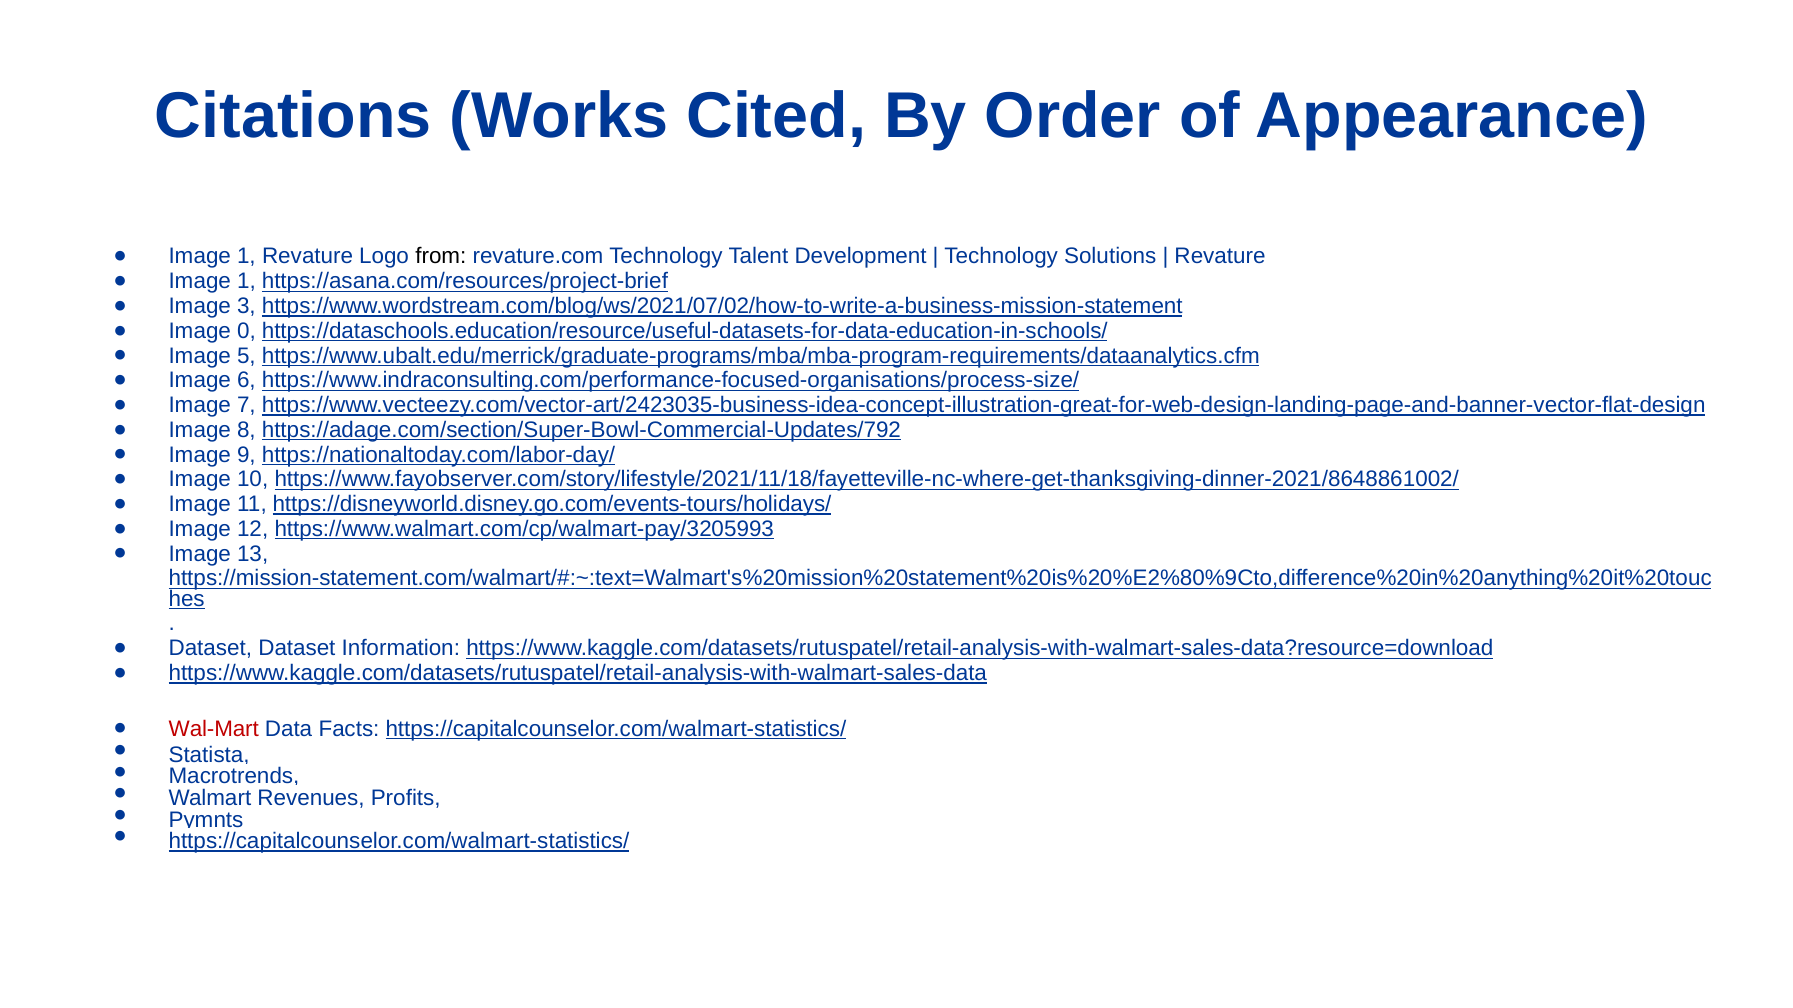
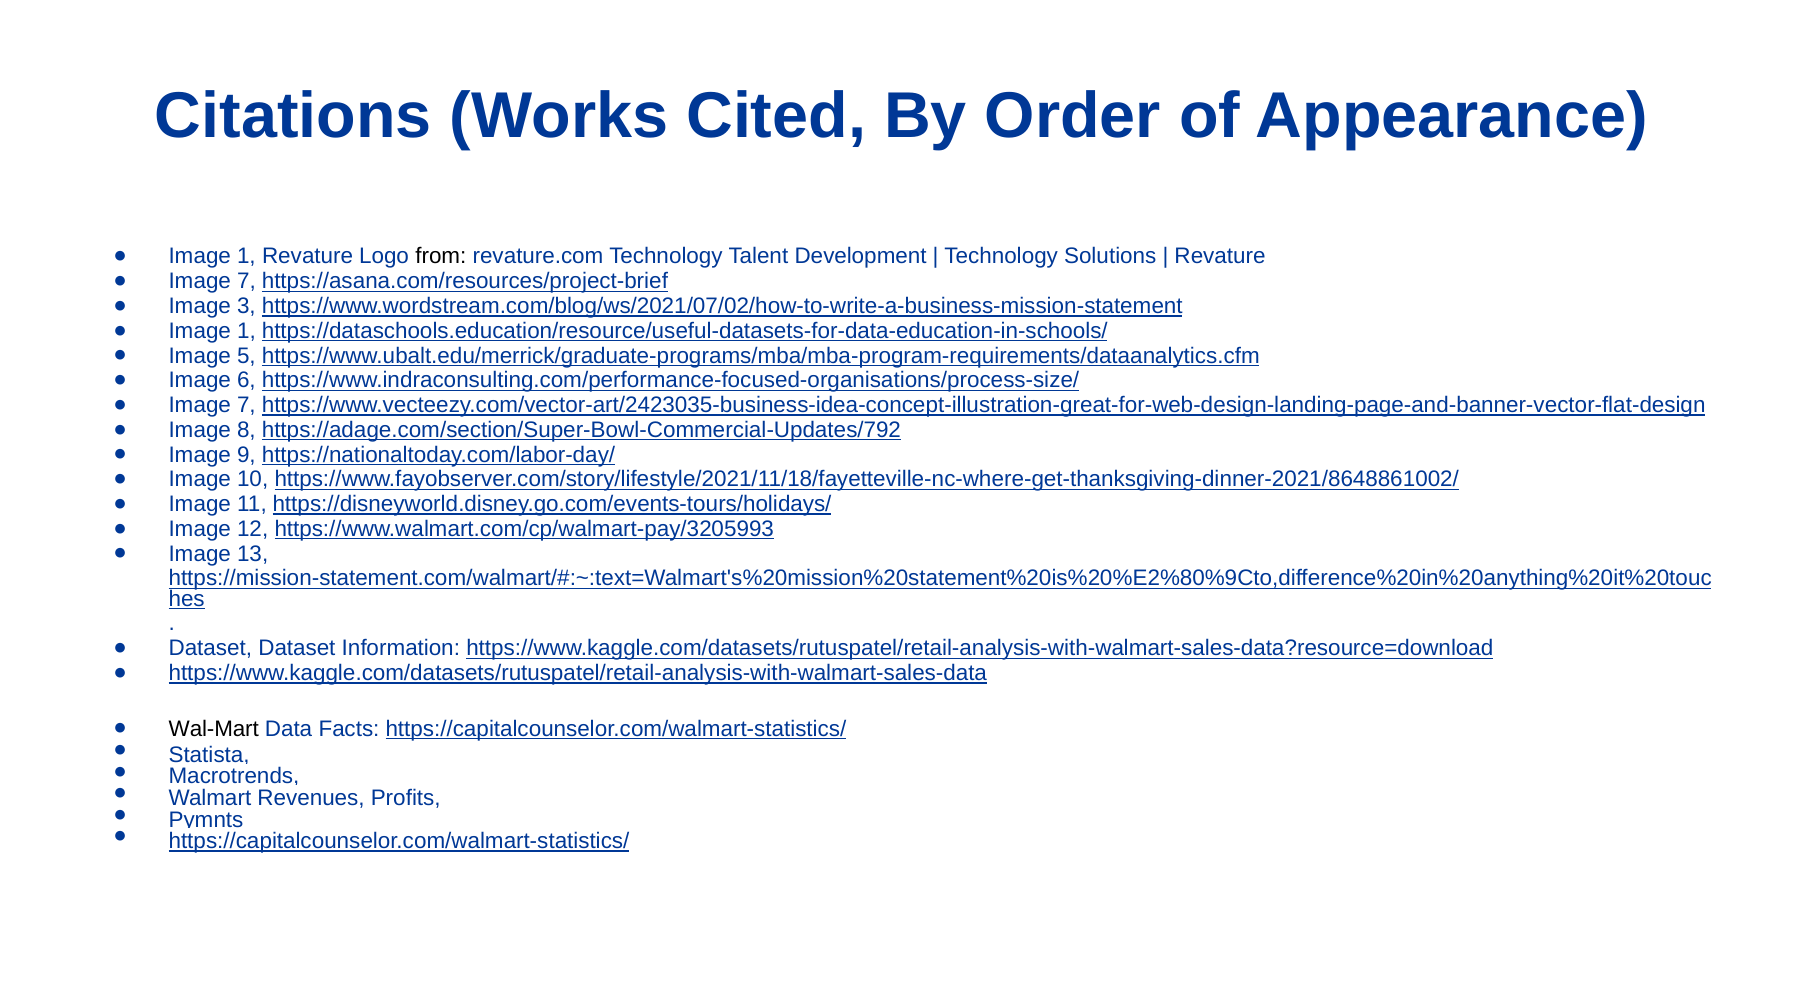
1 at (246, 282): 1 -> 7
0 at (246, 331): 0 -> 1
Wal-Mart colour: red -> black
